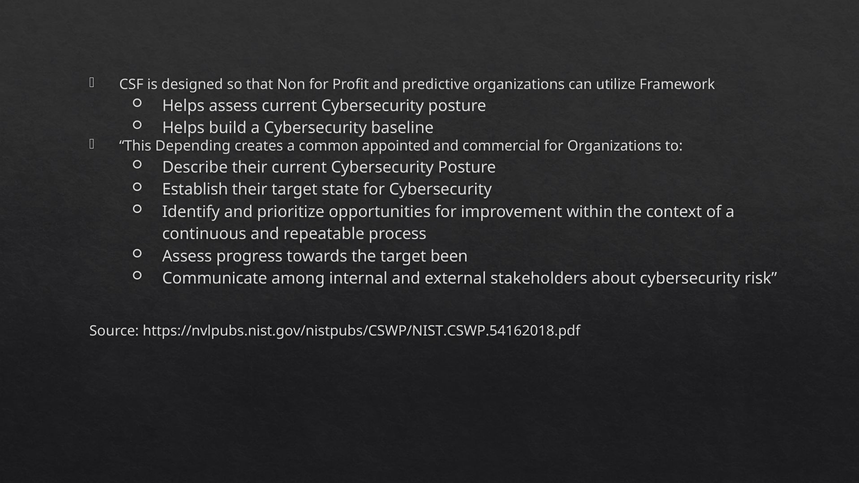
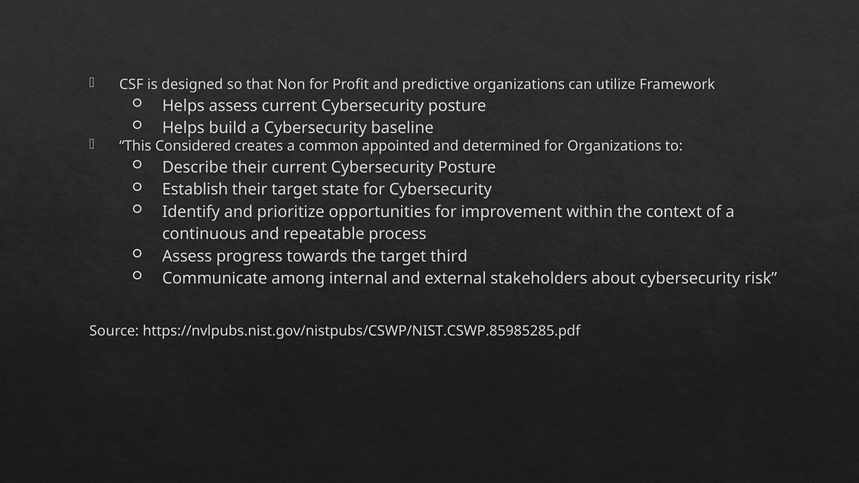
Depending: Depending -> Considered
commercial: commercial -> determined
been: been -> third
https://nvlpubs.nist.gov/nistpubs/CSWP/NIST.CSWP.54162018.pdf: https://nvlpubs.nist.gov/nistpubs/CSWP/NIST.CSWP.54162018.pdf -> https://nvlpubs.nist.gov/nistpubs/CSWP/NIST.CSWP.85985285.pdf
